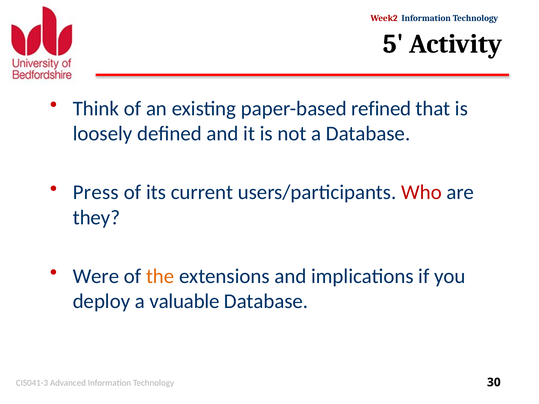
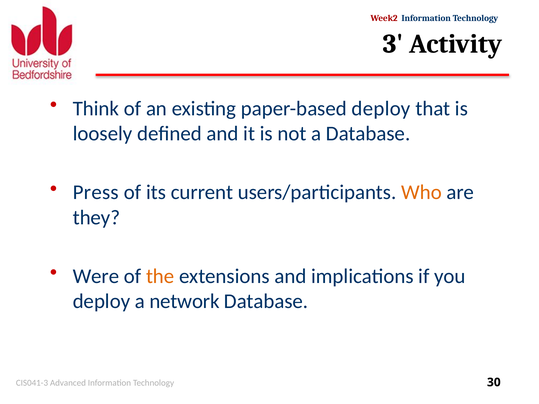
5: 5 -> 3
paper-based refined: refined -> deploy
Who colour: red -> orange
valuable: valuable -> network
